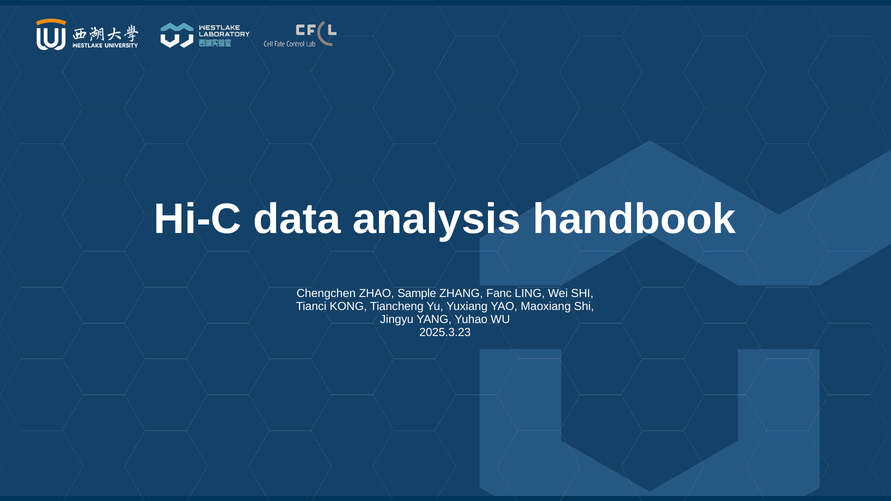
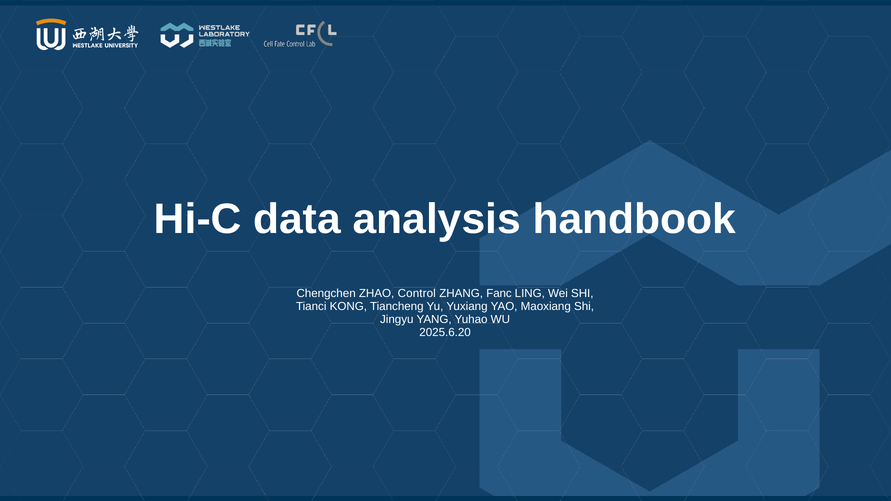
Sample: Sample -> Control
2025.3.23: 2025.3.23 -> 2025.6.20
